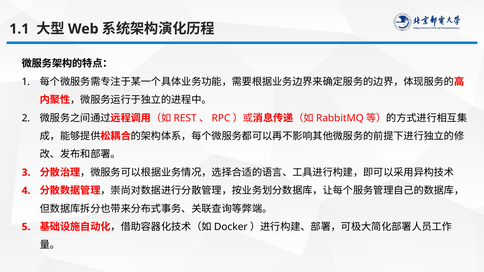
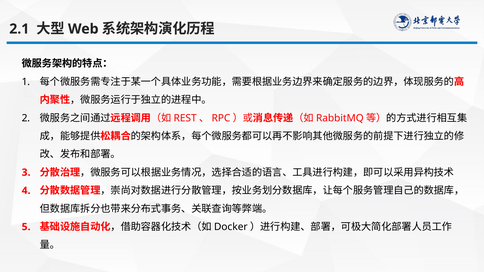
1.1: 1.1 -> 2.1
